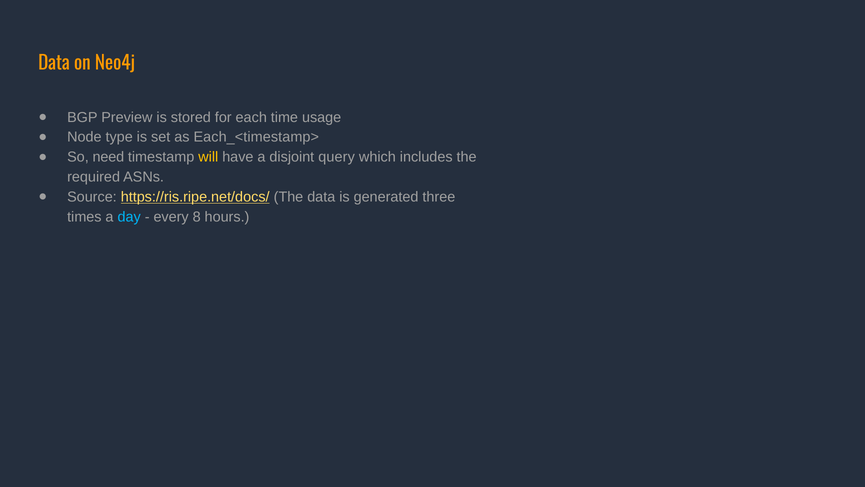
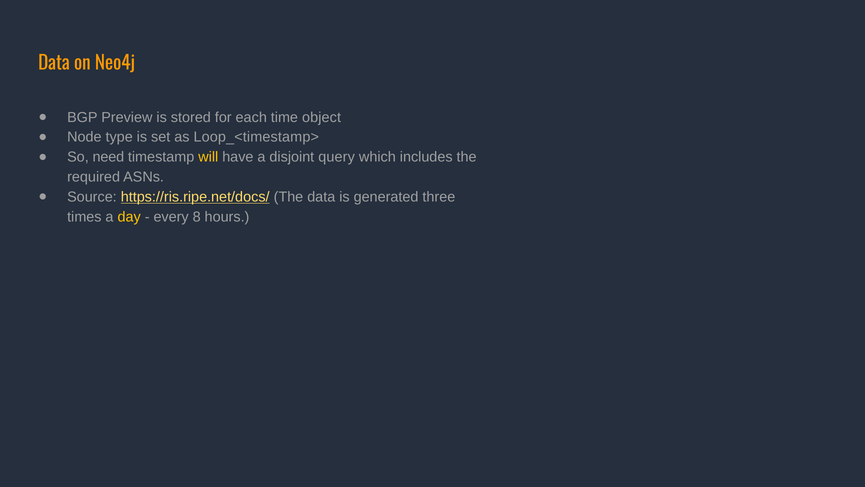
usage: usage -> object
Each_<timestamp>: Each_<timestamp> -> Loop_<timestamp>
day colour: light blue -> yellow
